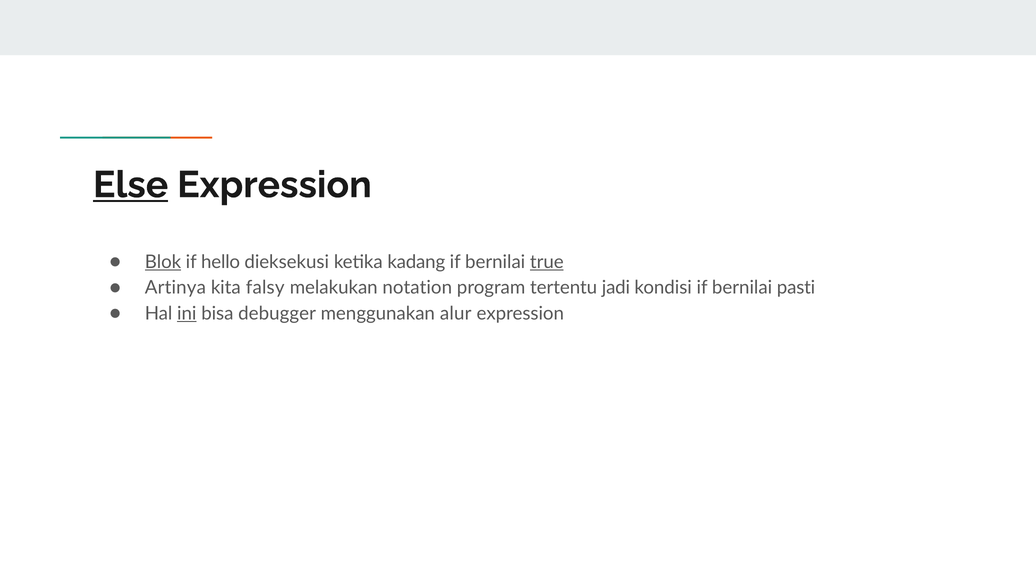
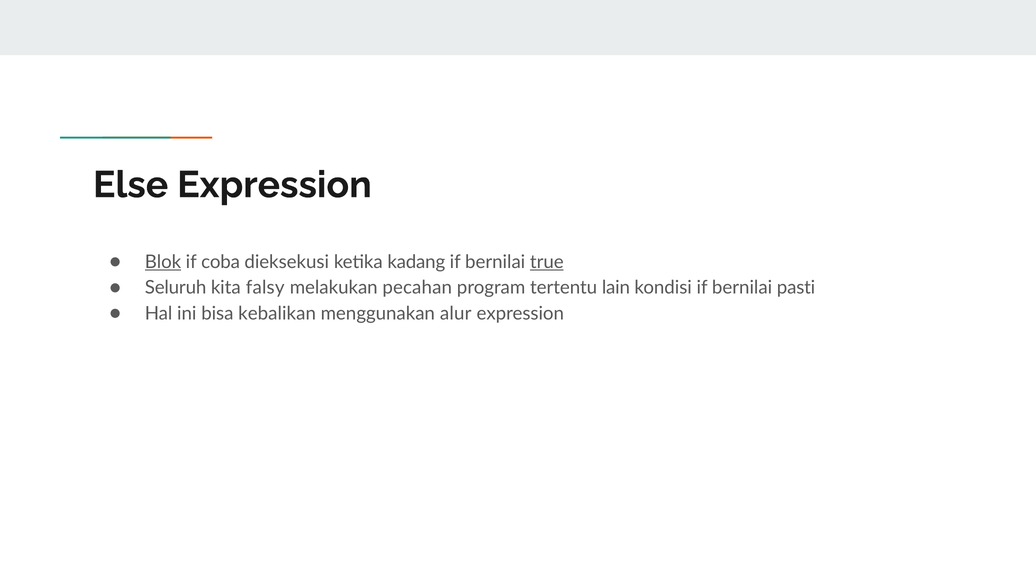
Else underline: present -> none
hello: hello -> coba
Artinya: Artinya -> Seluruh
notation: notation -> pecahan
jadi: jadi -> lain
ini underline: present -> none
debugger: debugger -> kebalikan
